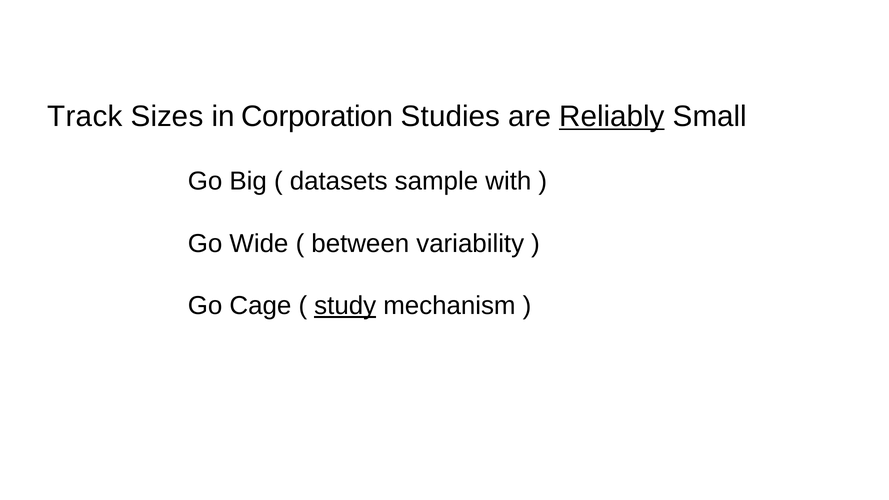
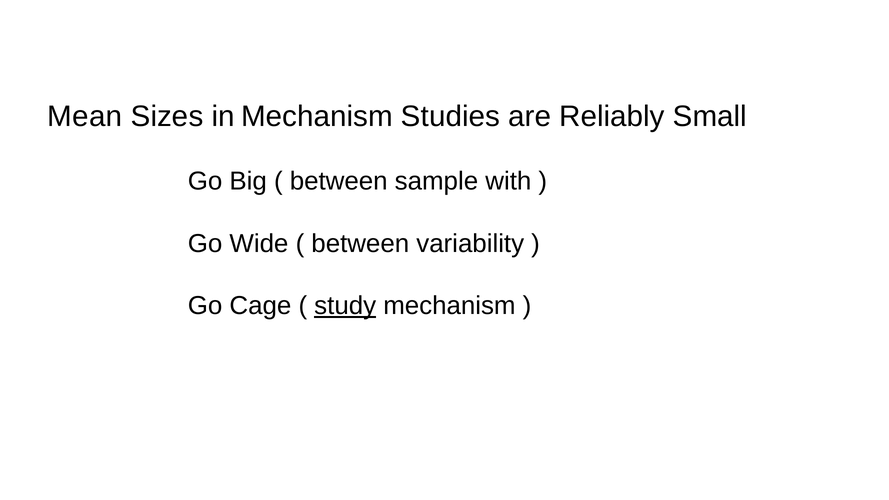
Track: Track -> Mean
in Corporation: Corporation -> Mechanism
Reliably underline: present -> none
datasets at (339, 181): datasets -> between
